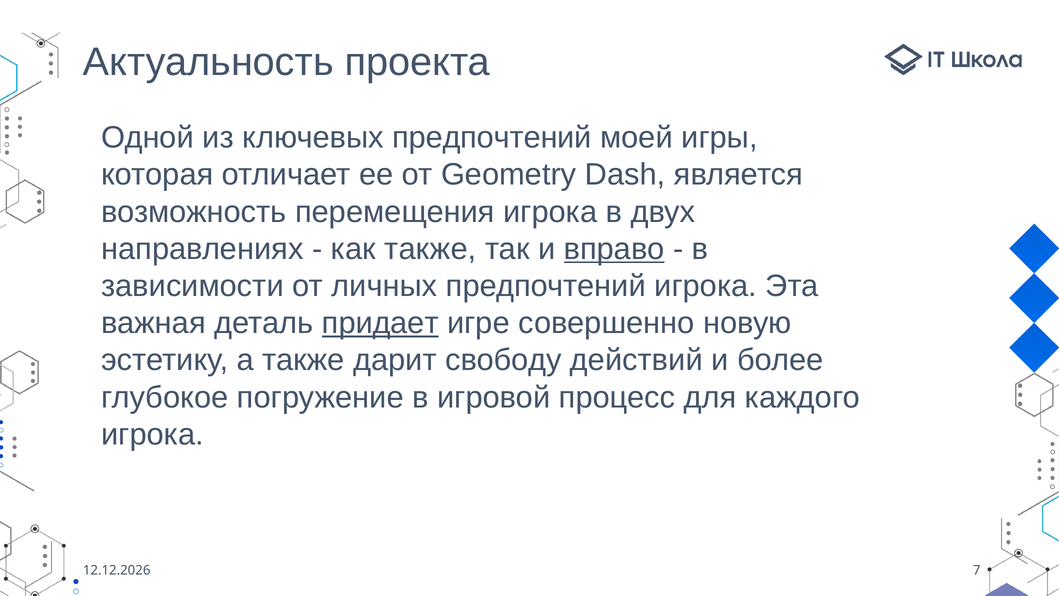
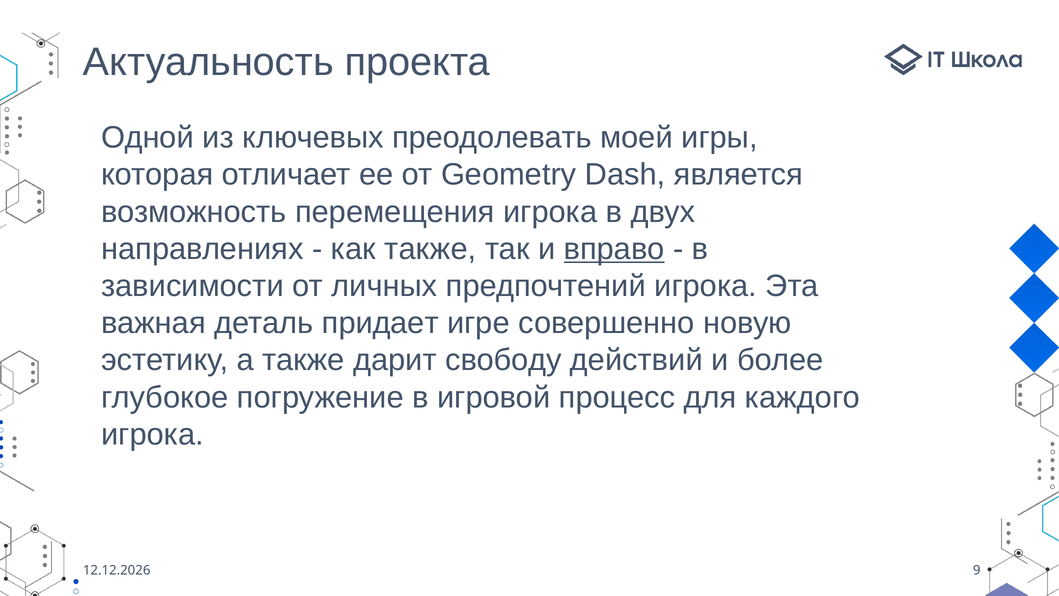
ключевых предпочтений: предпочтений -> преодолевать
придает underline: present -> none
7: 7 -> 9
